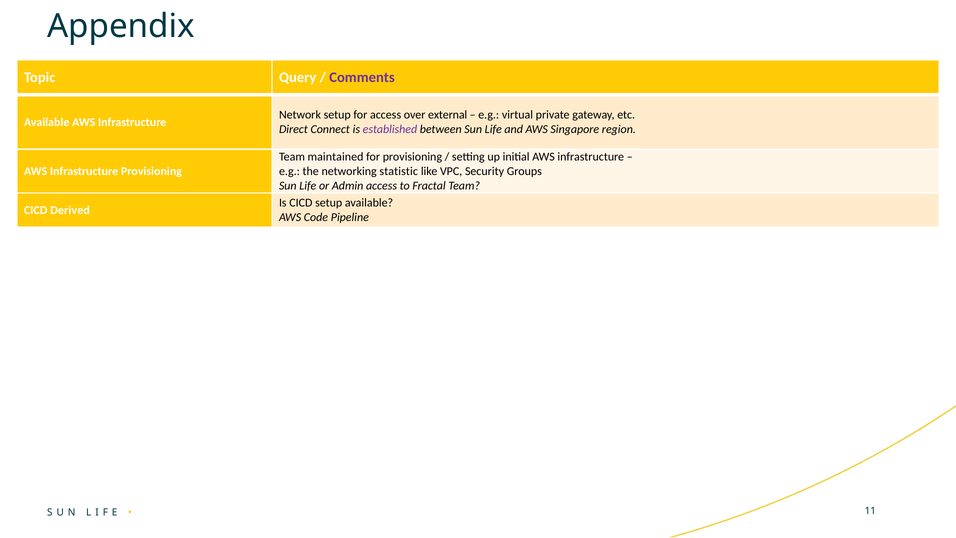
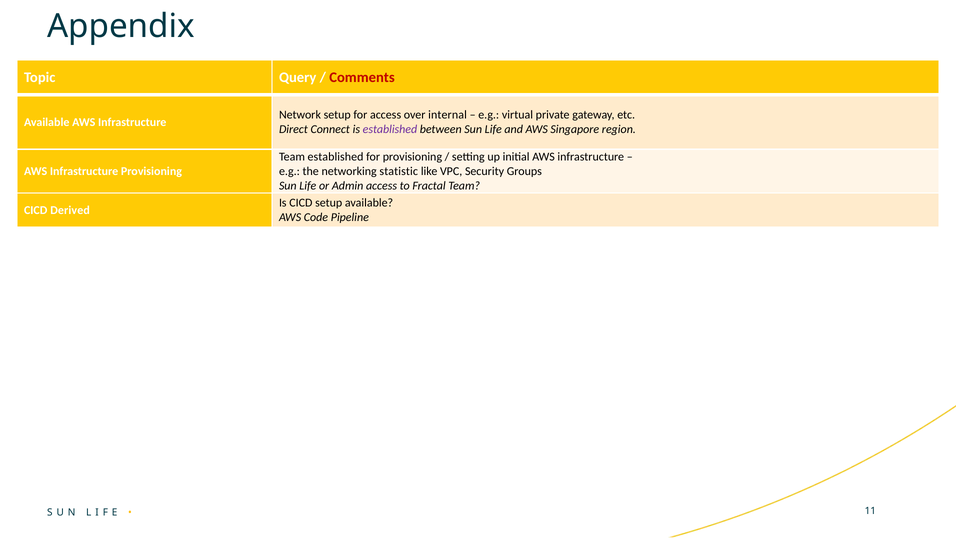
Comments colour: purple -> red
external: external -> internal
Team maintained: maintained -> established
